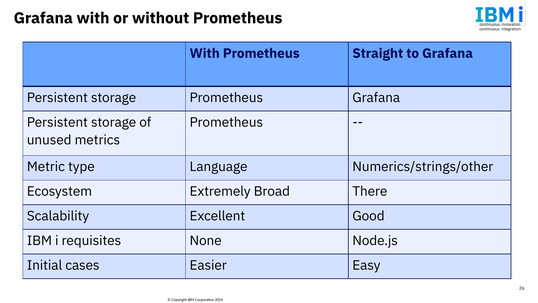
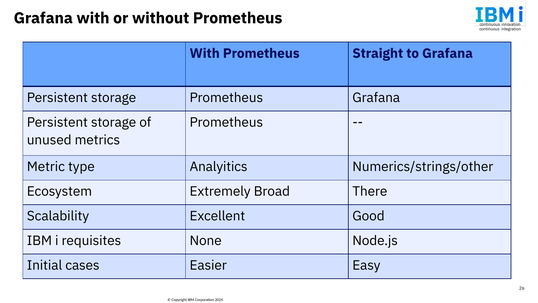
Language: Language -> Analyitics
